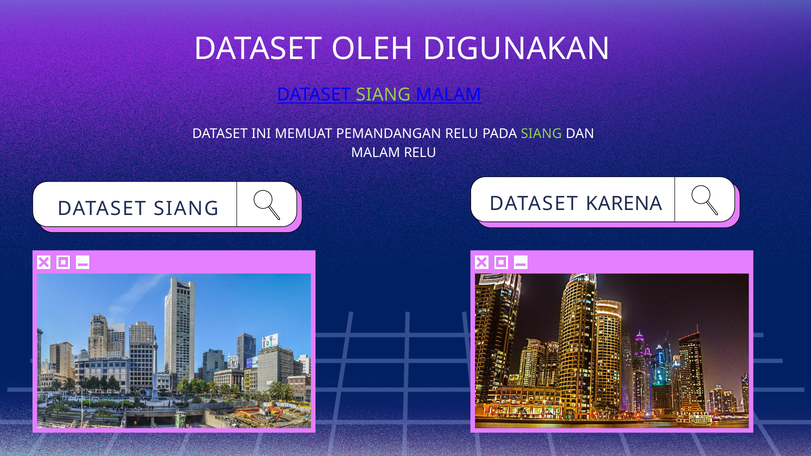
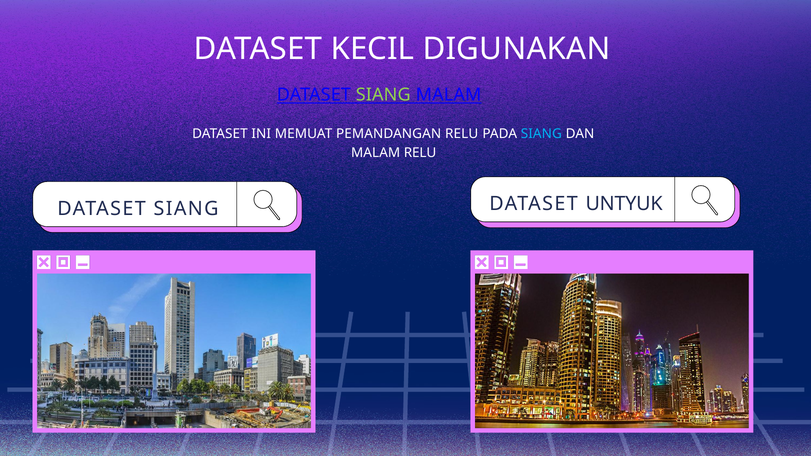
OLEH: OLEH -> KECIL
SIANG at (541, 134) colour: light green -> light blue
KARENA: KARENA -> UNTYUK
